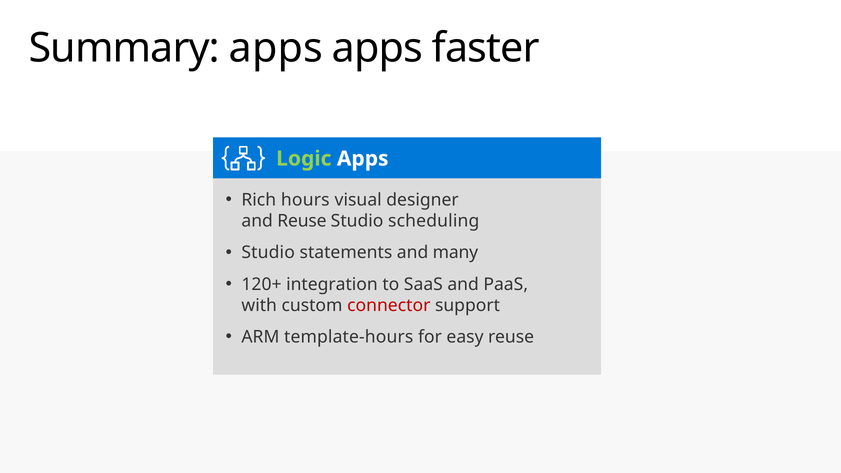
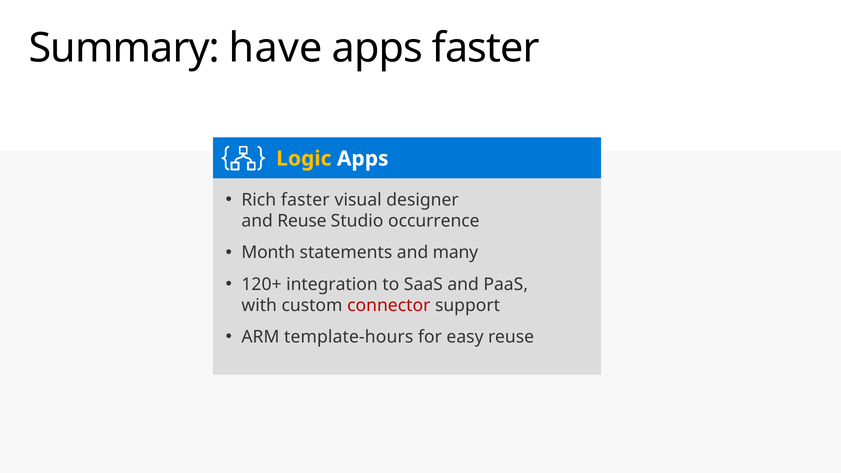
Summary apps: apps -> have
Logic colour: light green -> yellow
Rich hours: hours -> faster
scheduling: scheduling -> occurrence
Studio at (268, 253): Studio -> Month
